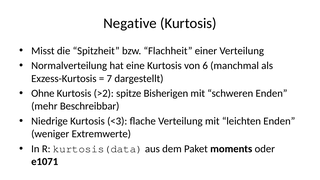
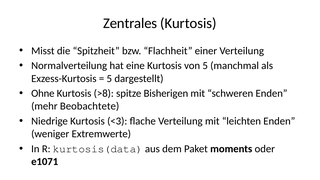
Negative: Negative -> Zentrales
von 6: 6 -> 5
7 at (109, 78): 7 -> 5
>2: >2 -> >8
Beschreibbar: Beschreibbar -> Beobachtete
